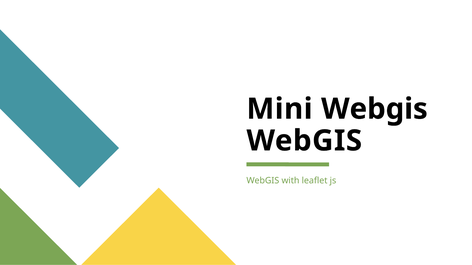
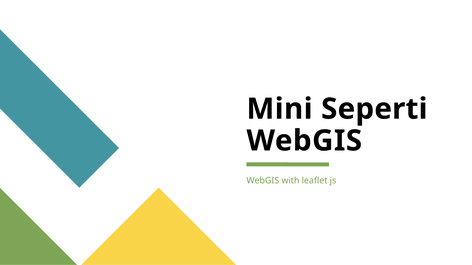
Mini Webgis: Webgis -> Seperti
